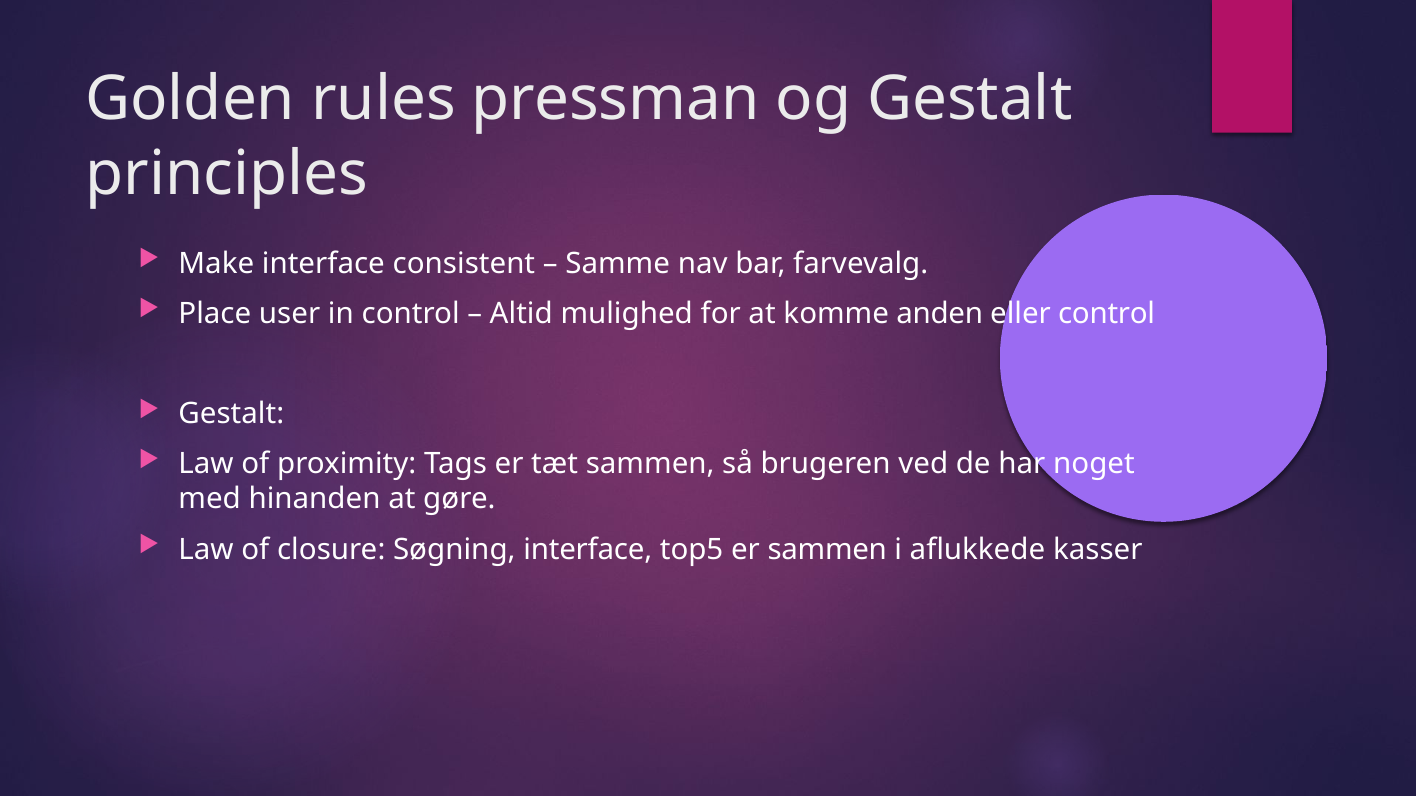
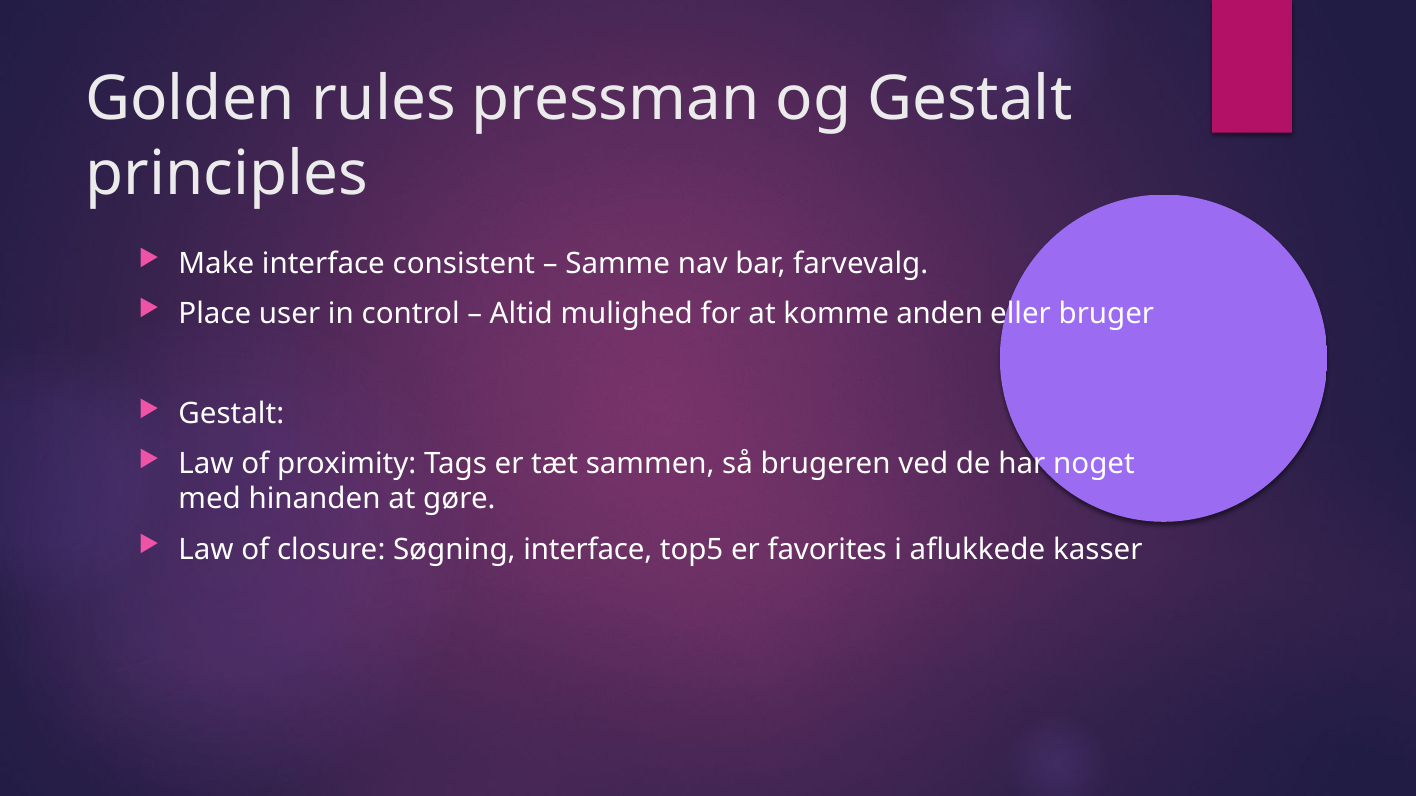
eller control: control -> bruger
er sammen: sammen -> favorites
